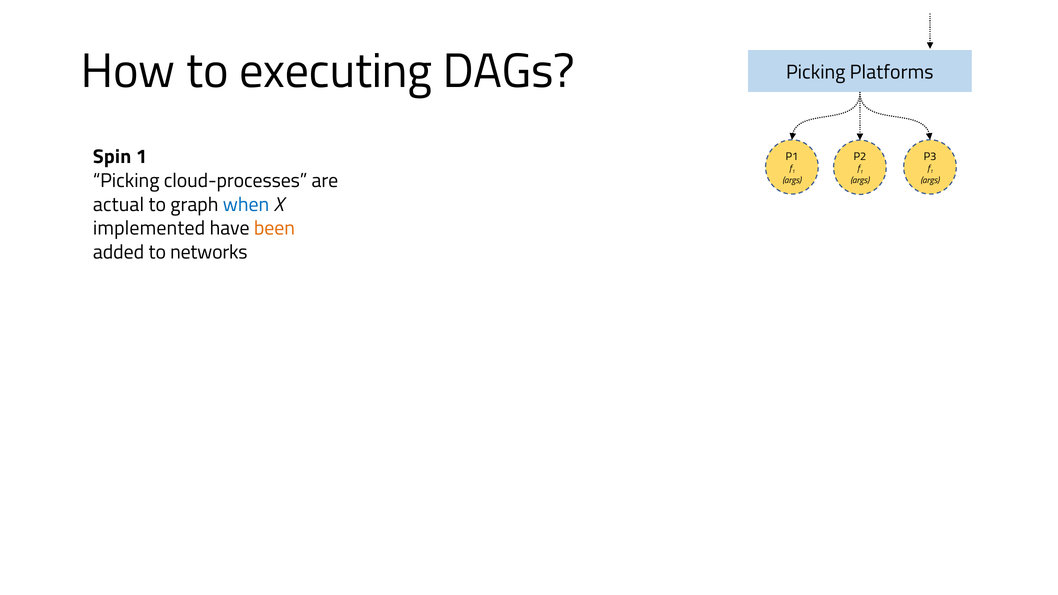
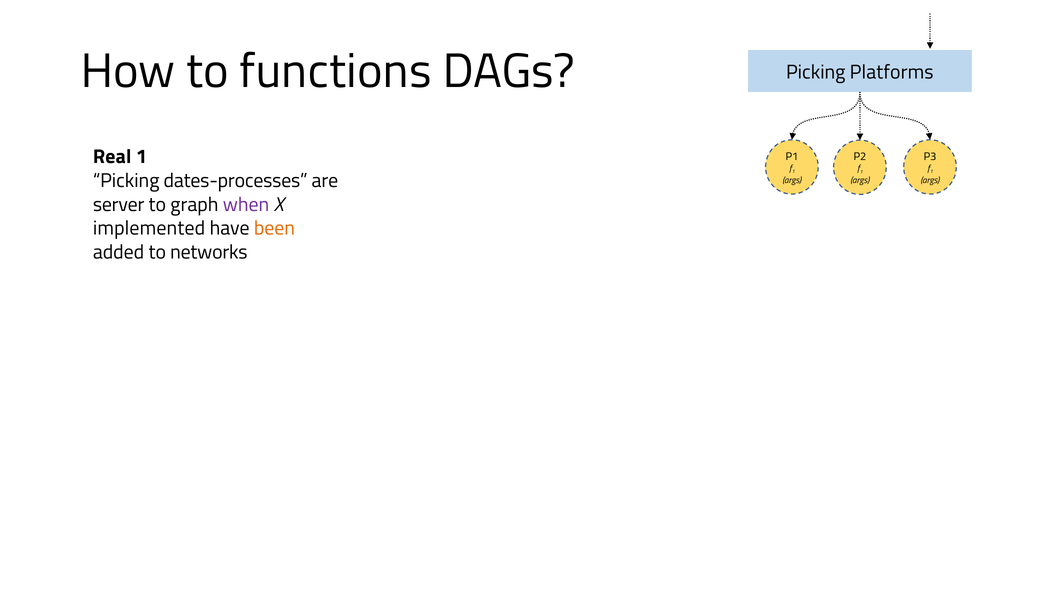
executing: executing -> functions
Spin: Spin -> Real
cloud-processes: cloud-processes -> dates-processes
actual: actual -> server
when colour: blue -> purple
